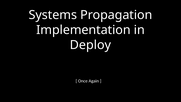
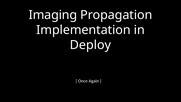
Systems: Systems -> Imaging
